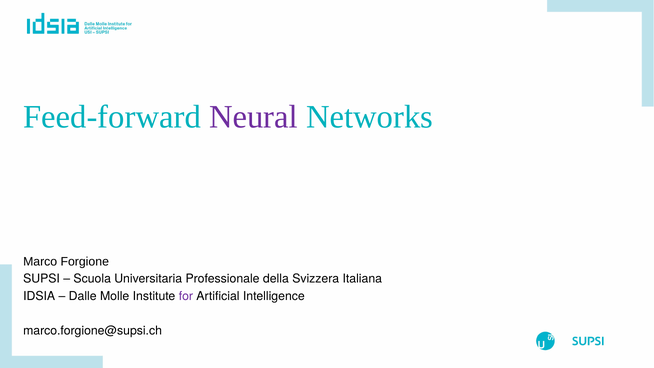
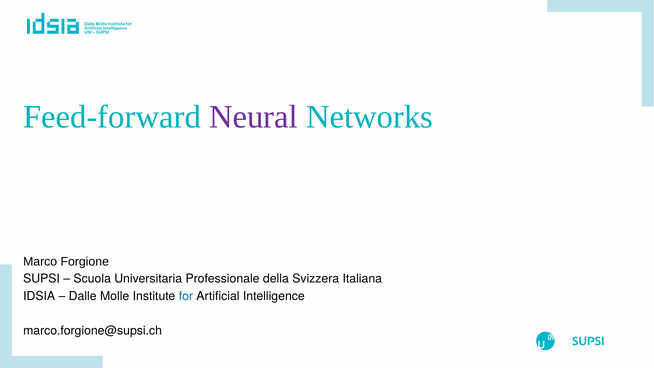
for colour: purple -> blue
